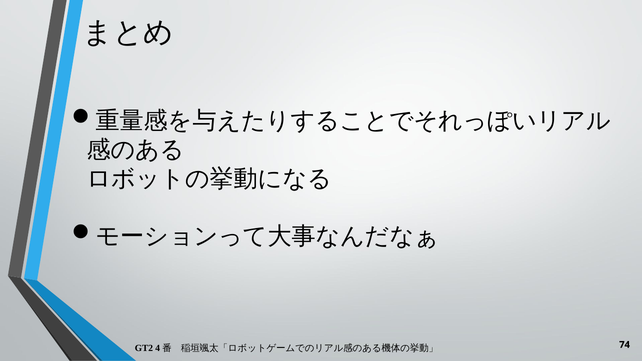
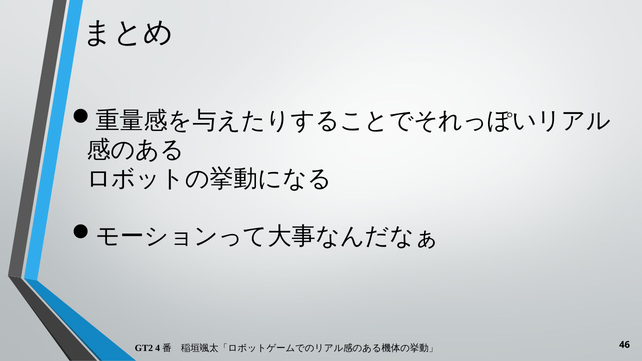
74: 74 -> 46
